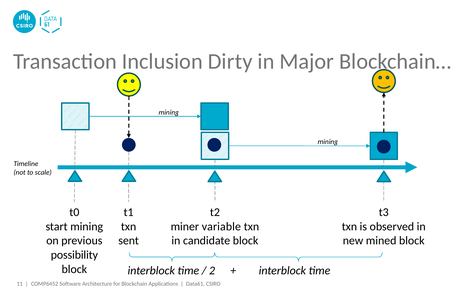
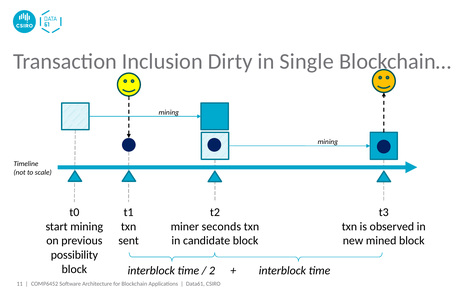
Major: Major -> Single
variable: variable -> seconds
